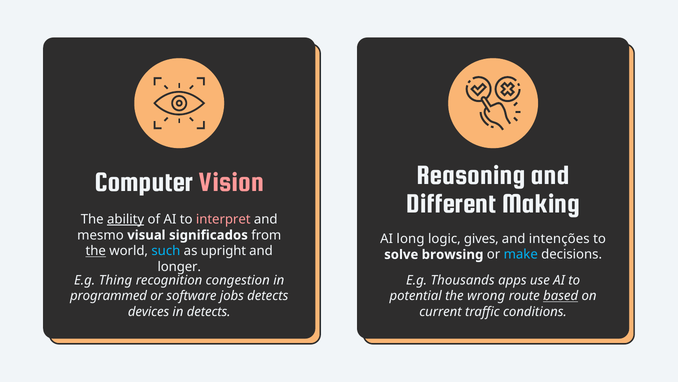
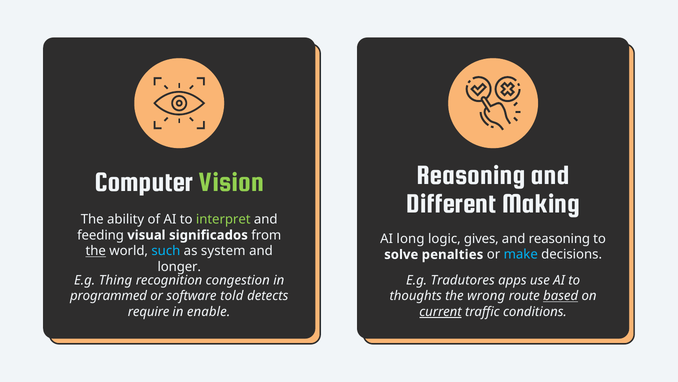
Vision colour: pink -> light green
ability underline: present -> none
interpret colour: pink -> light green
mesmo: mesmo -> feeding
and intenções: intenções -> reasoning
upright: upright -> system
browsing: browsing -> penalties
Thousands: Thousands -> Tradutores
jobs: jobs -> told
potential: potential -> thoughts
devices: devices -> require
in detects: detects -> enable
current underline: none -> present
